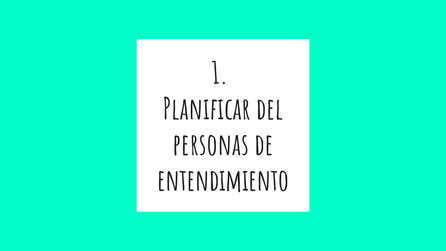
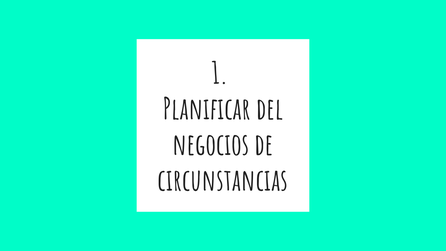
personas: personas -> negocios
entendimiento: entendimiento -> circunstancias
